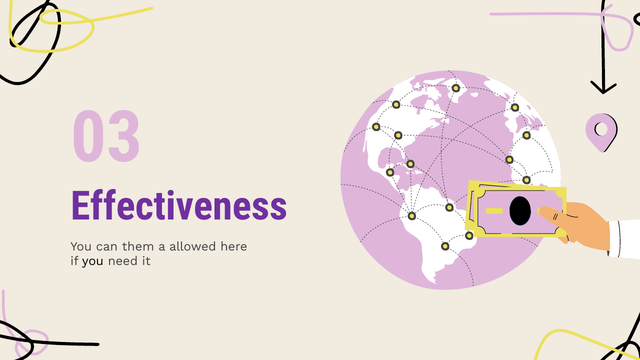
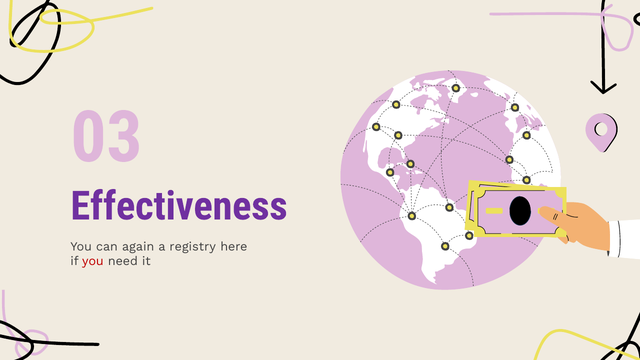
them: them -> again
allowed: allowed -> registry
you at (93, 261) colour: black -> red
